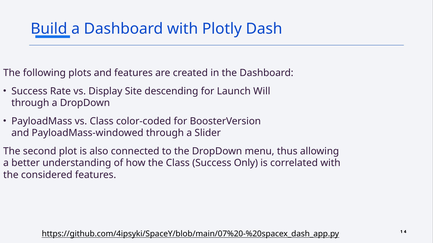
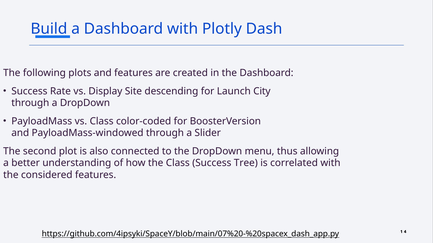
Will: Will -> City
Only: Only -> Tree
